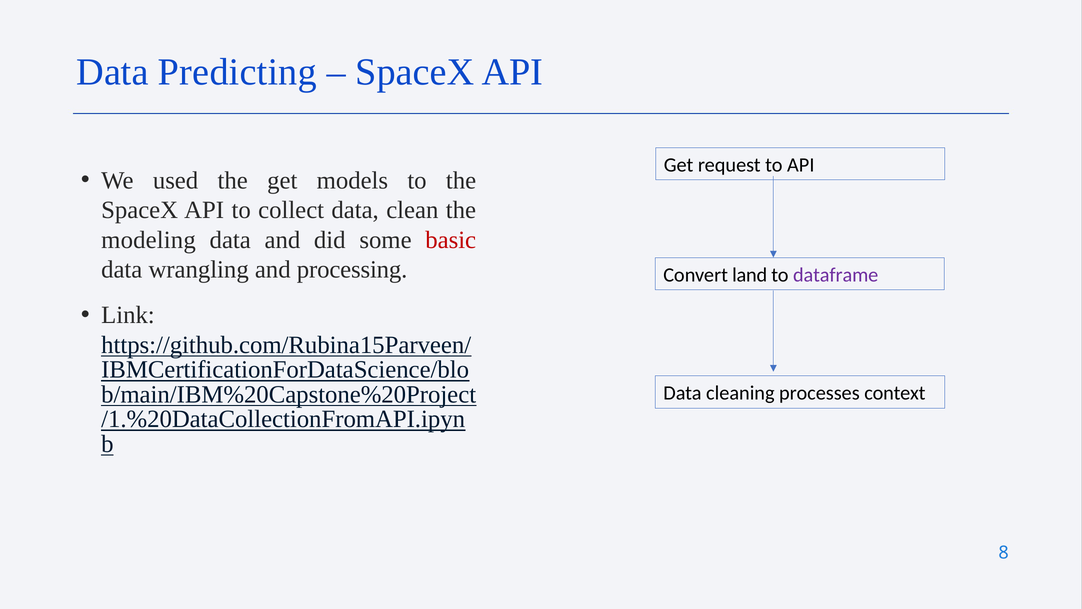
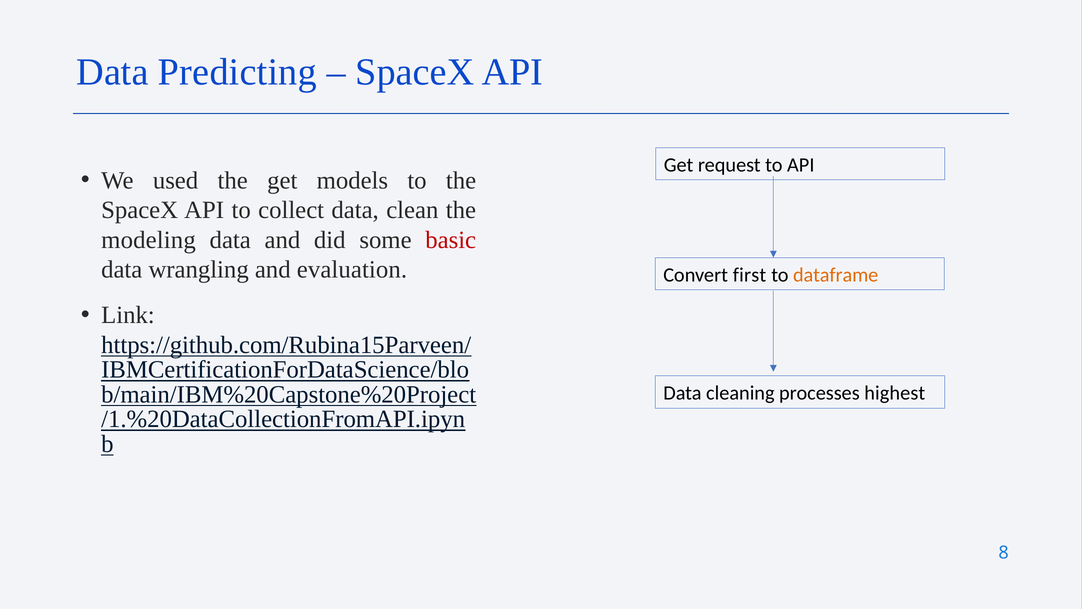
processing: processing -> evaluation
land: land -> first
dataframe colour: purple -> orange
context: context -> highest
